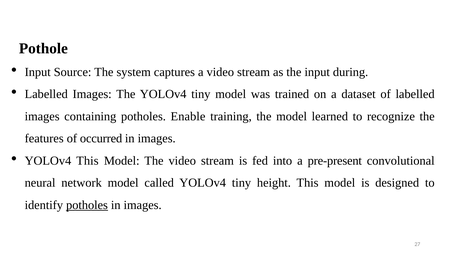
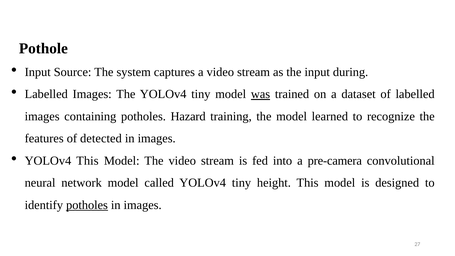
was underline: none -> present
Enable: Enable -> Hazard
occurred: occurred -> detected
pre-present: pre-present -> pre-camera
